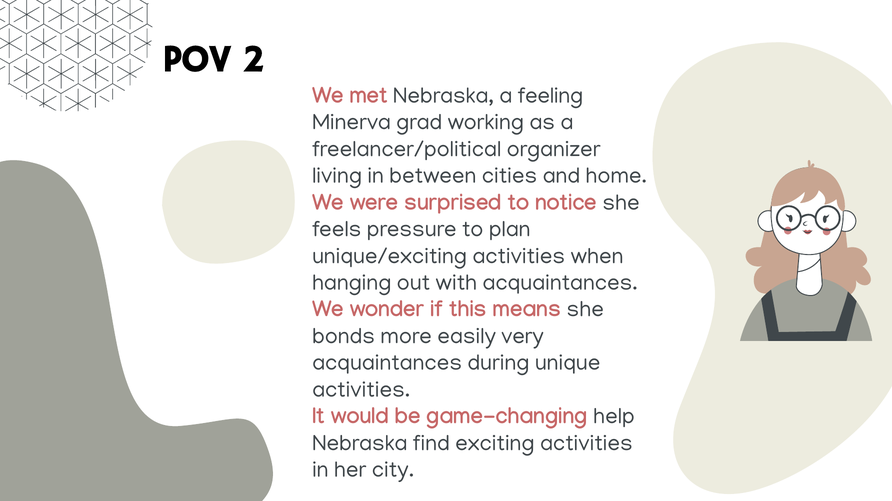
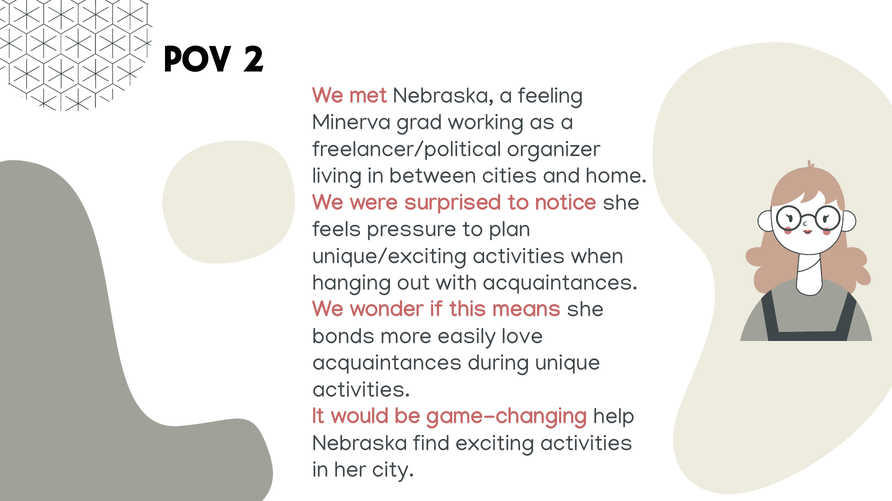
very: very -> love
